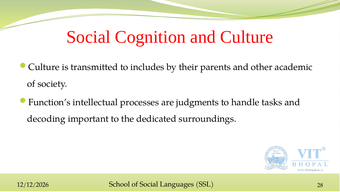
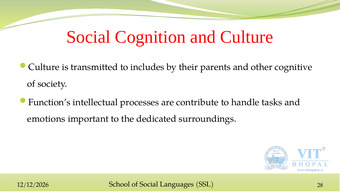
academic: academic -> cognitive
judgments: judgments -> contribute
decoding: decoding -> emotions
